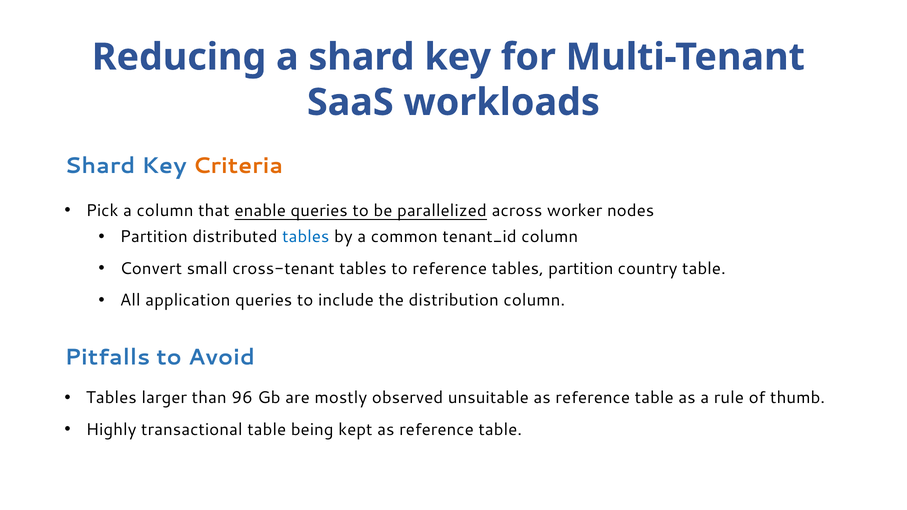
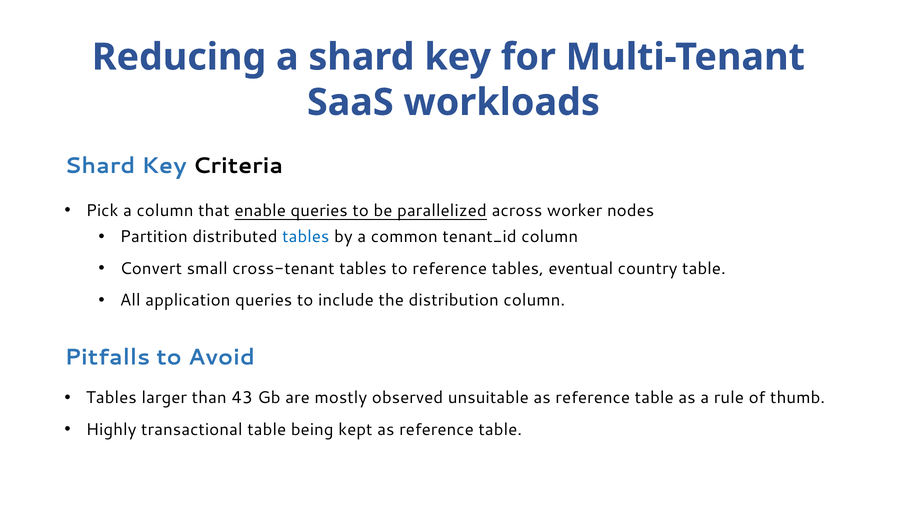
Criteria colour: orange -> black
tables partition: partition -> eventual
96: 96 -> 43
